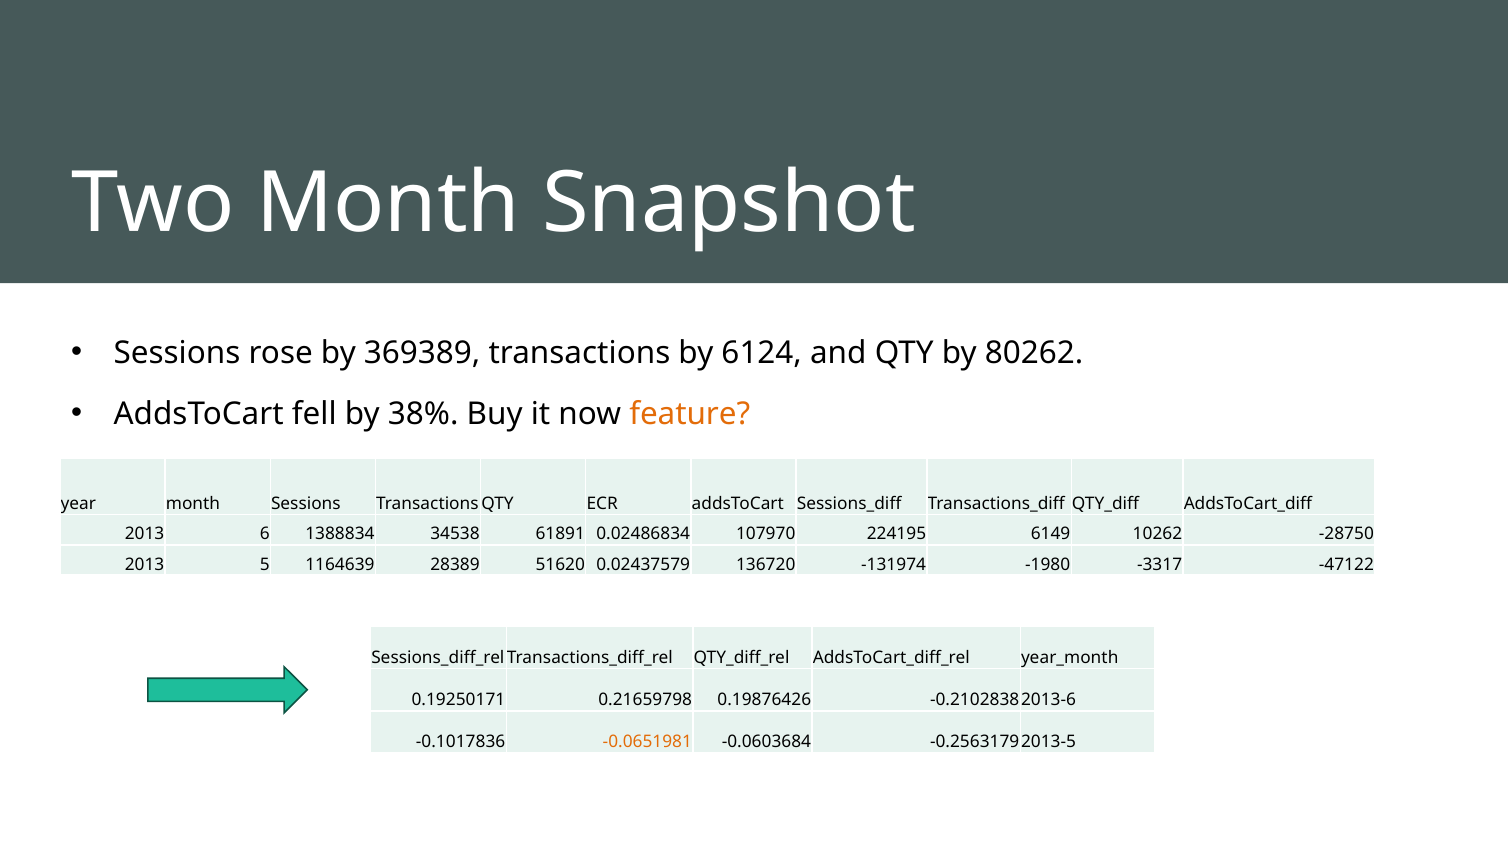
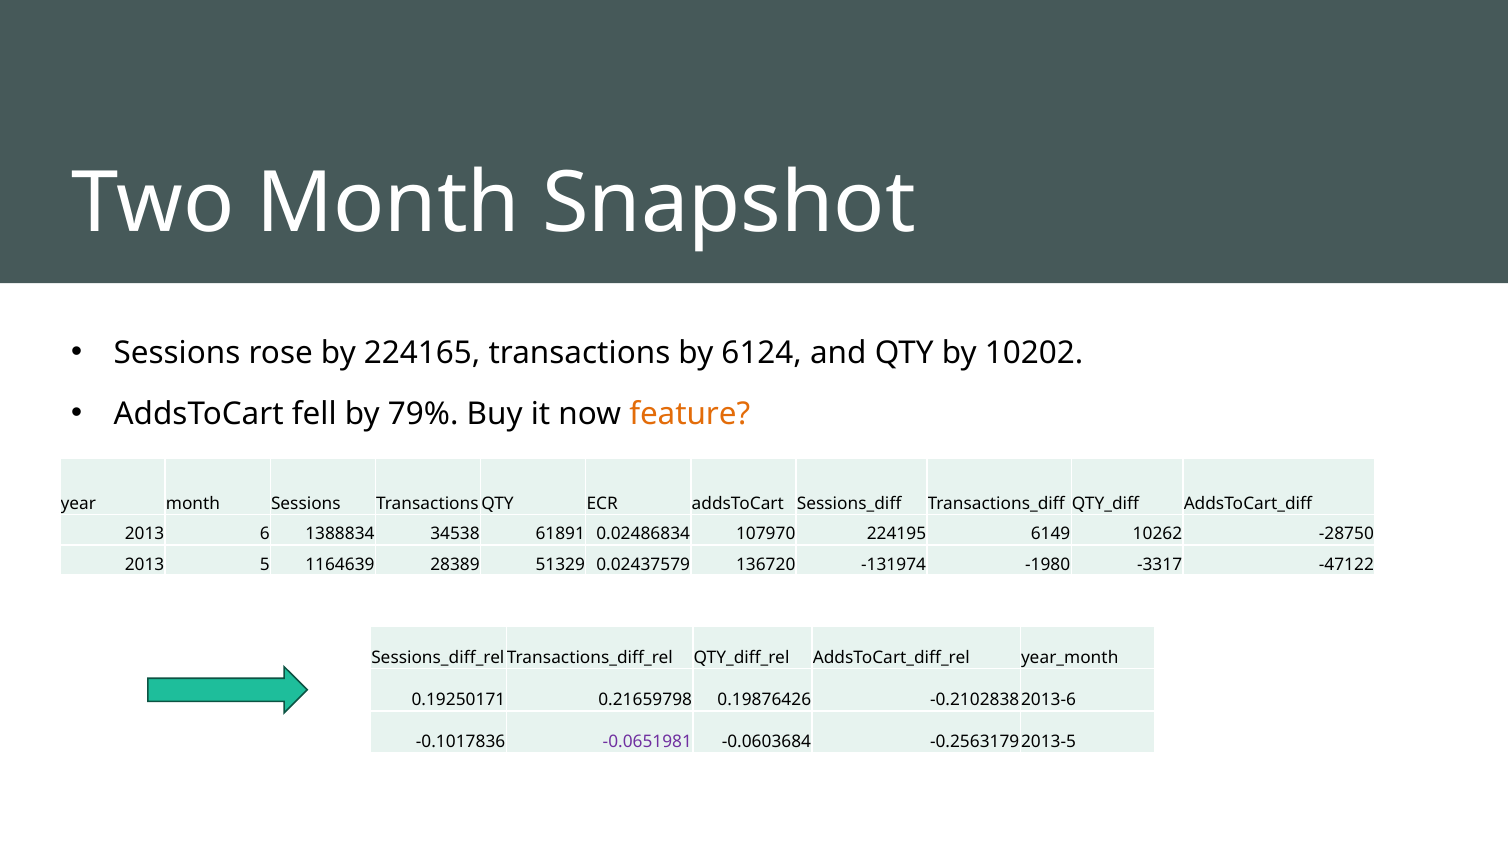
369389: 369389 -> 224165
80262: 80262 -> 10202
38%: 38% -> 79%
51620: 51620 -> 51329
-0.0651981 colour: orange -> purple
